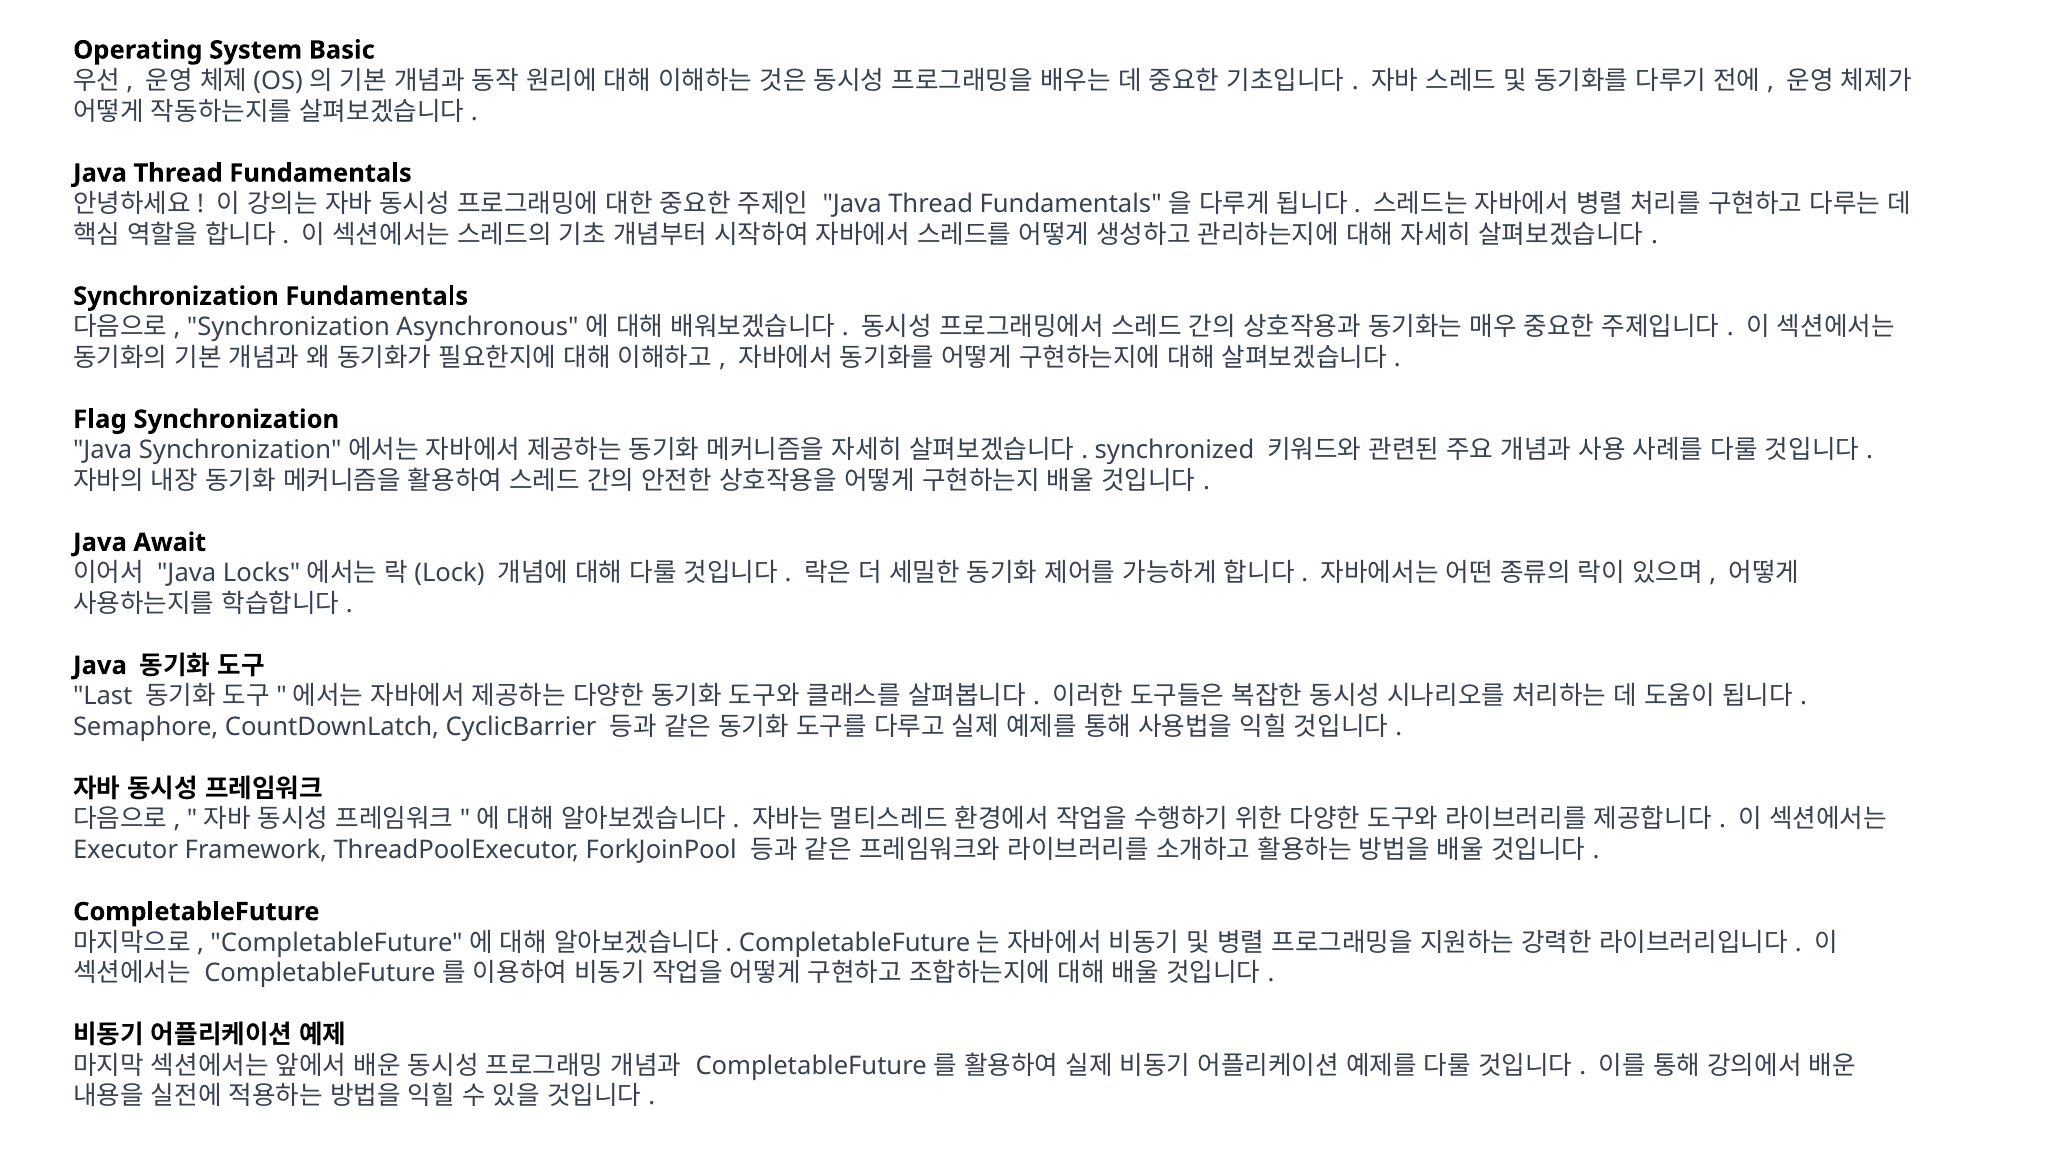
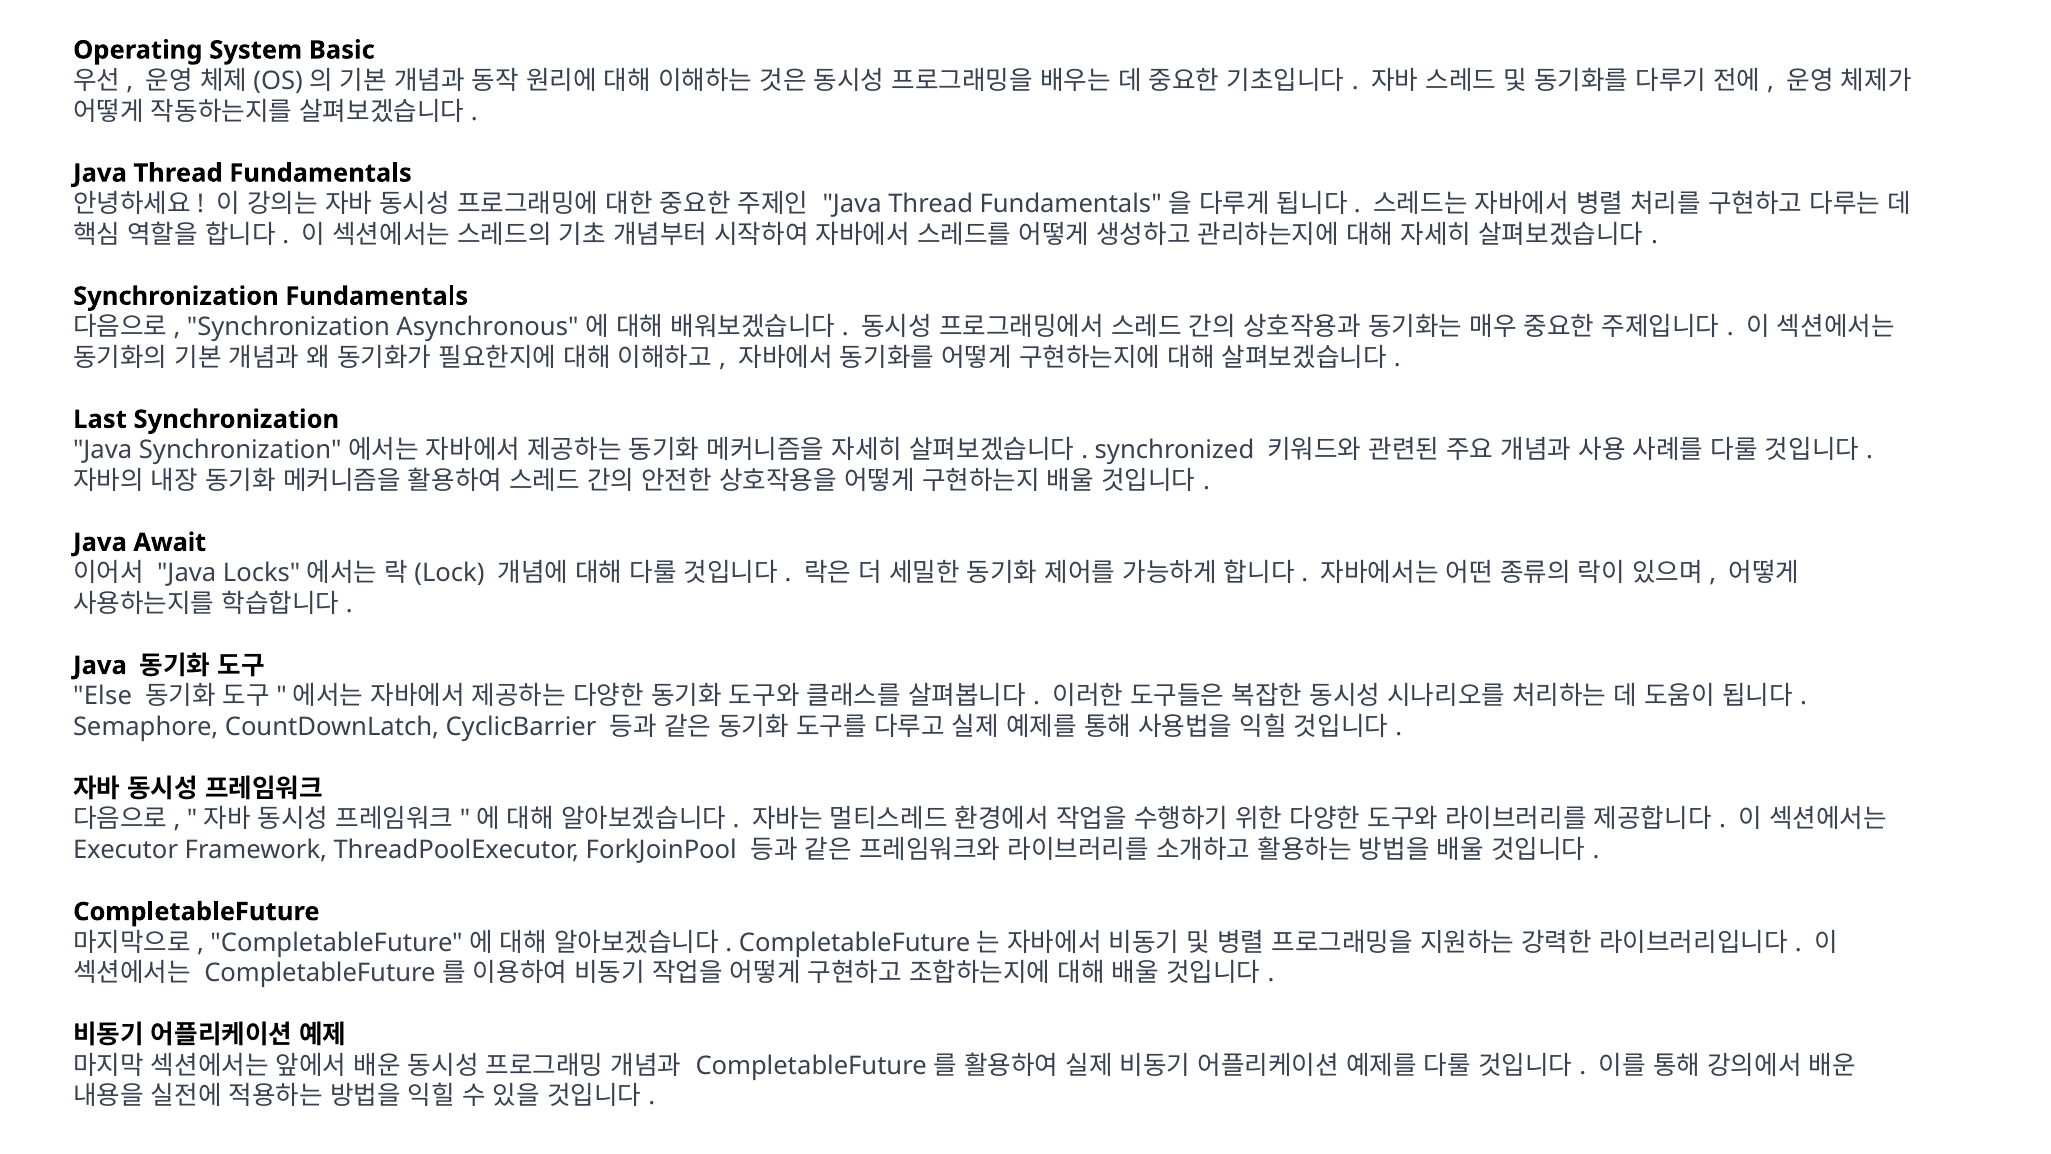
Flag: Flag -> Last
Last: Last -> Else
